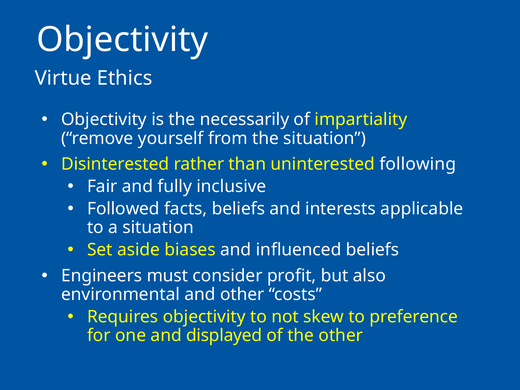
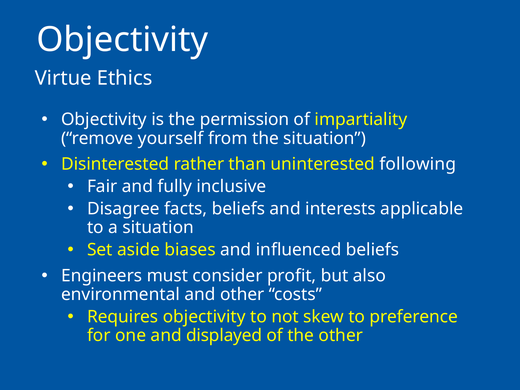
necessarily: necessarily -> permission
Followed: Followed -> Disagree
